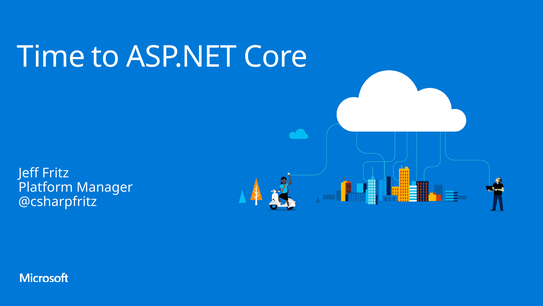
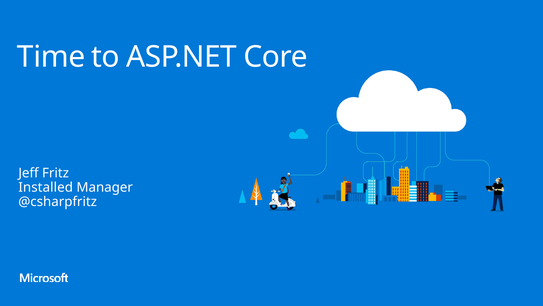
Platform: Platform -> Installed
